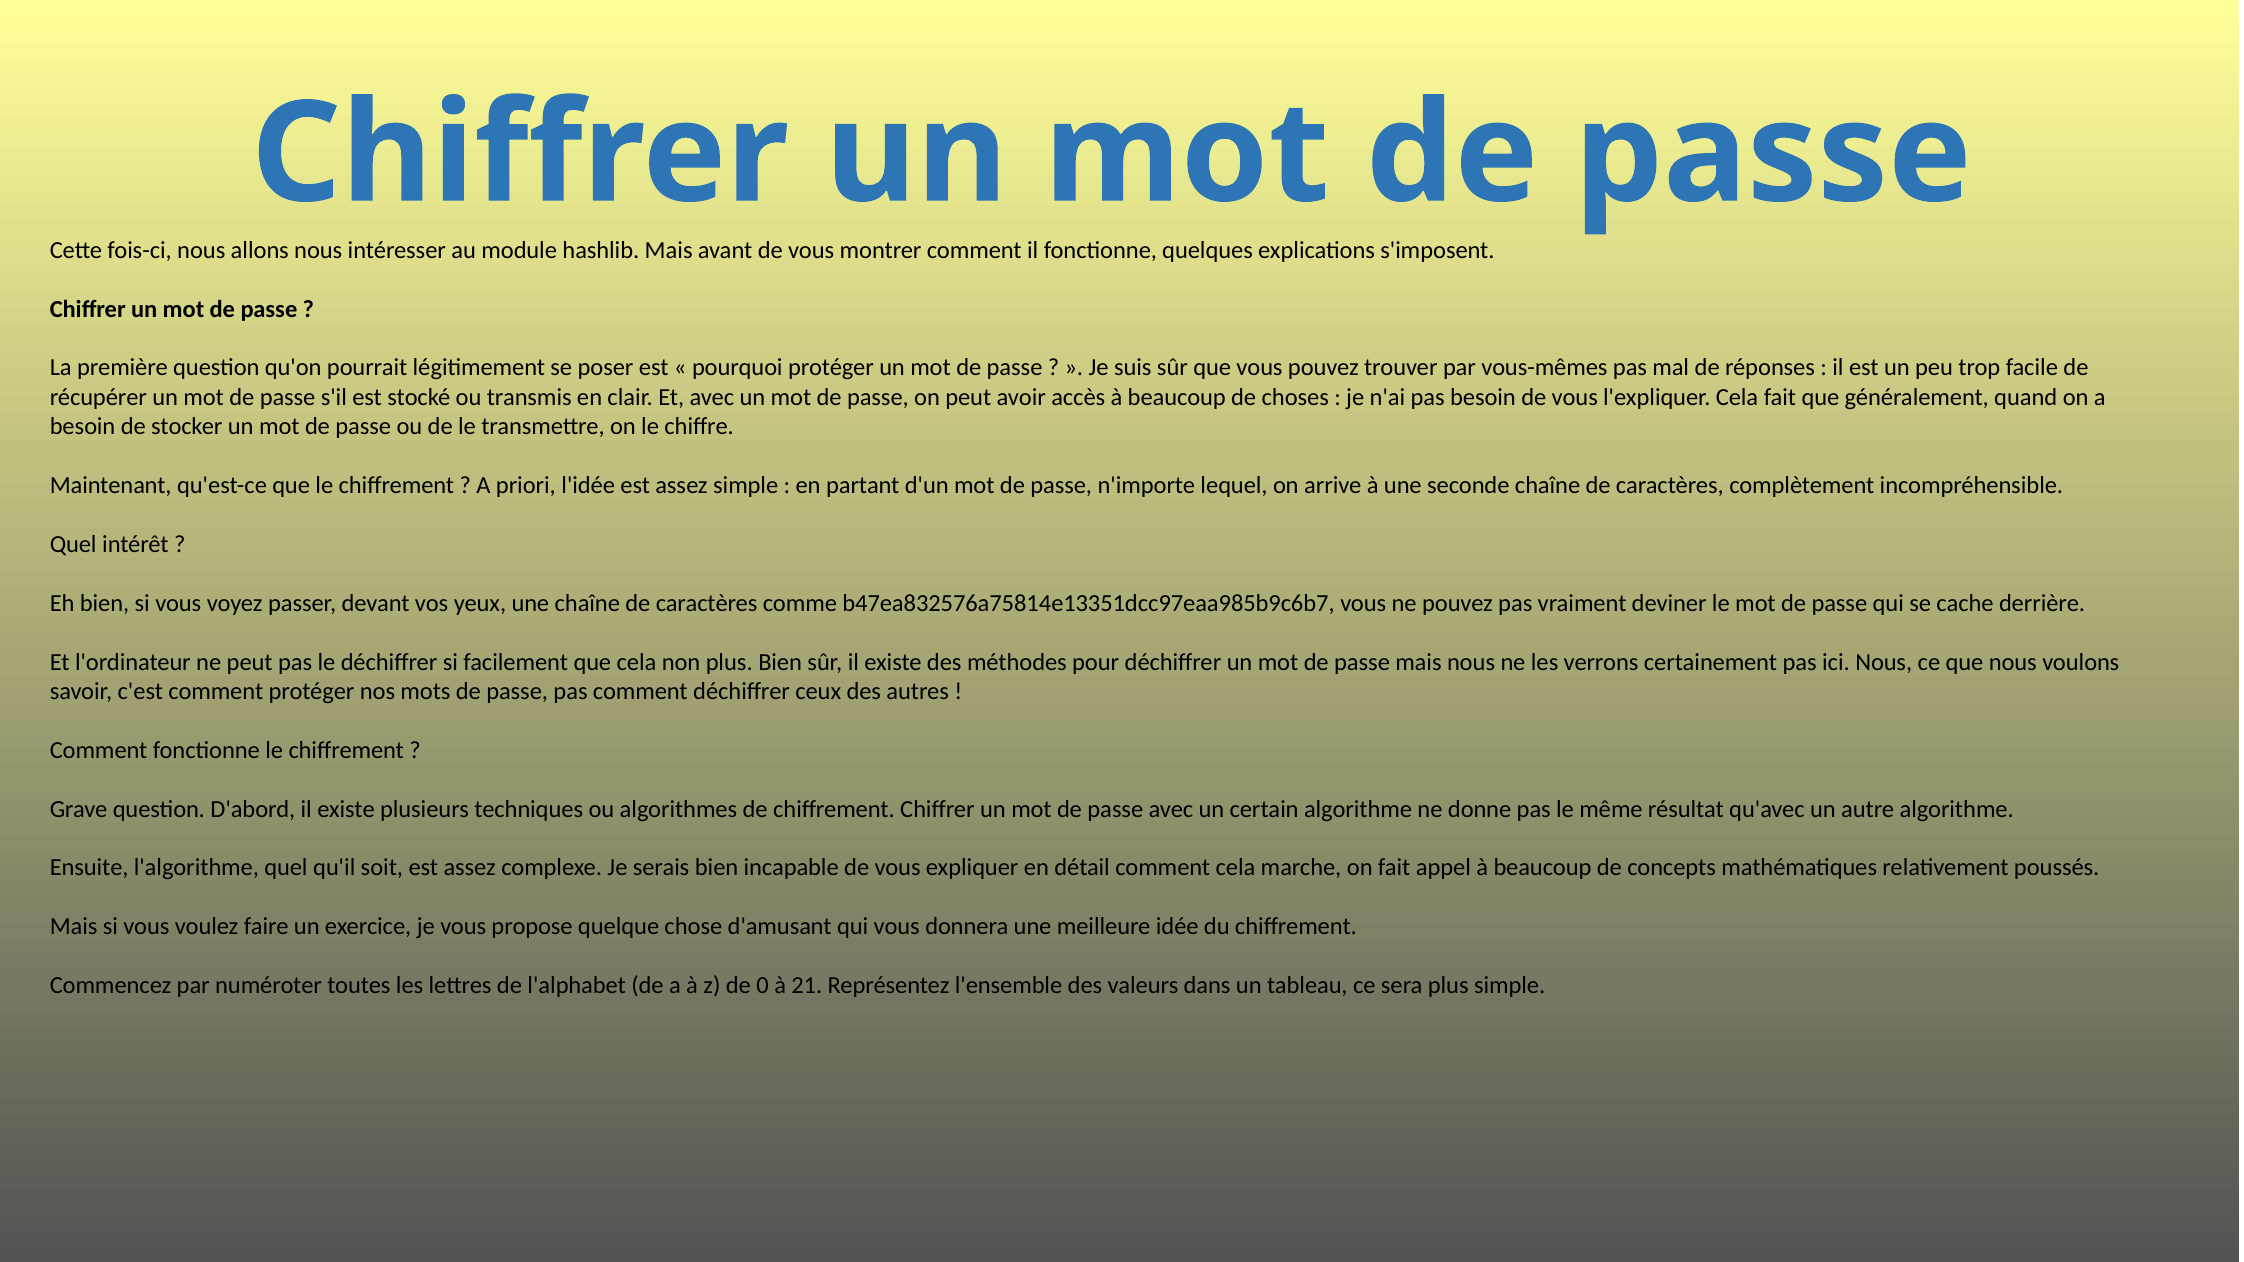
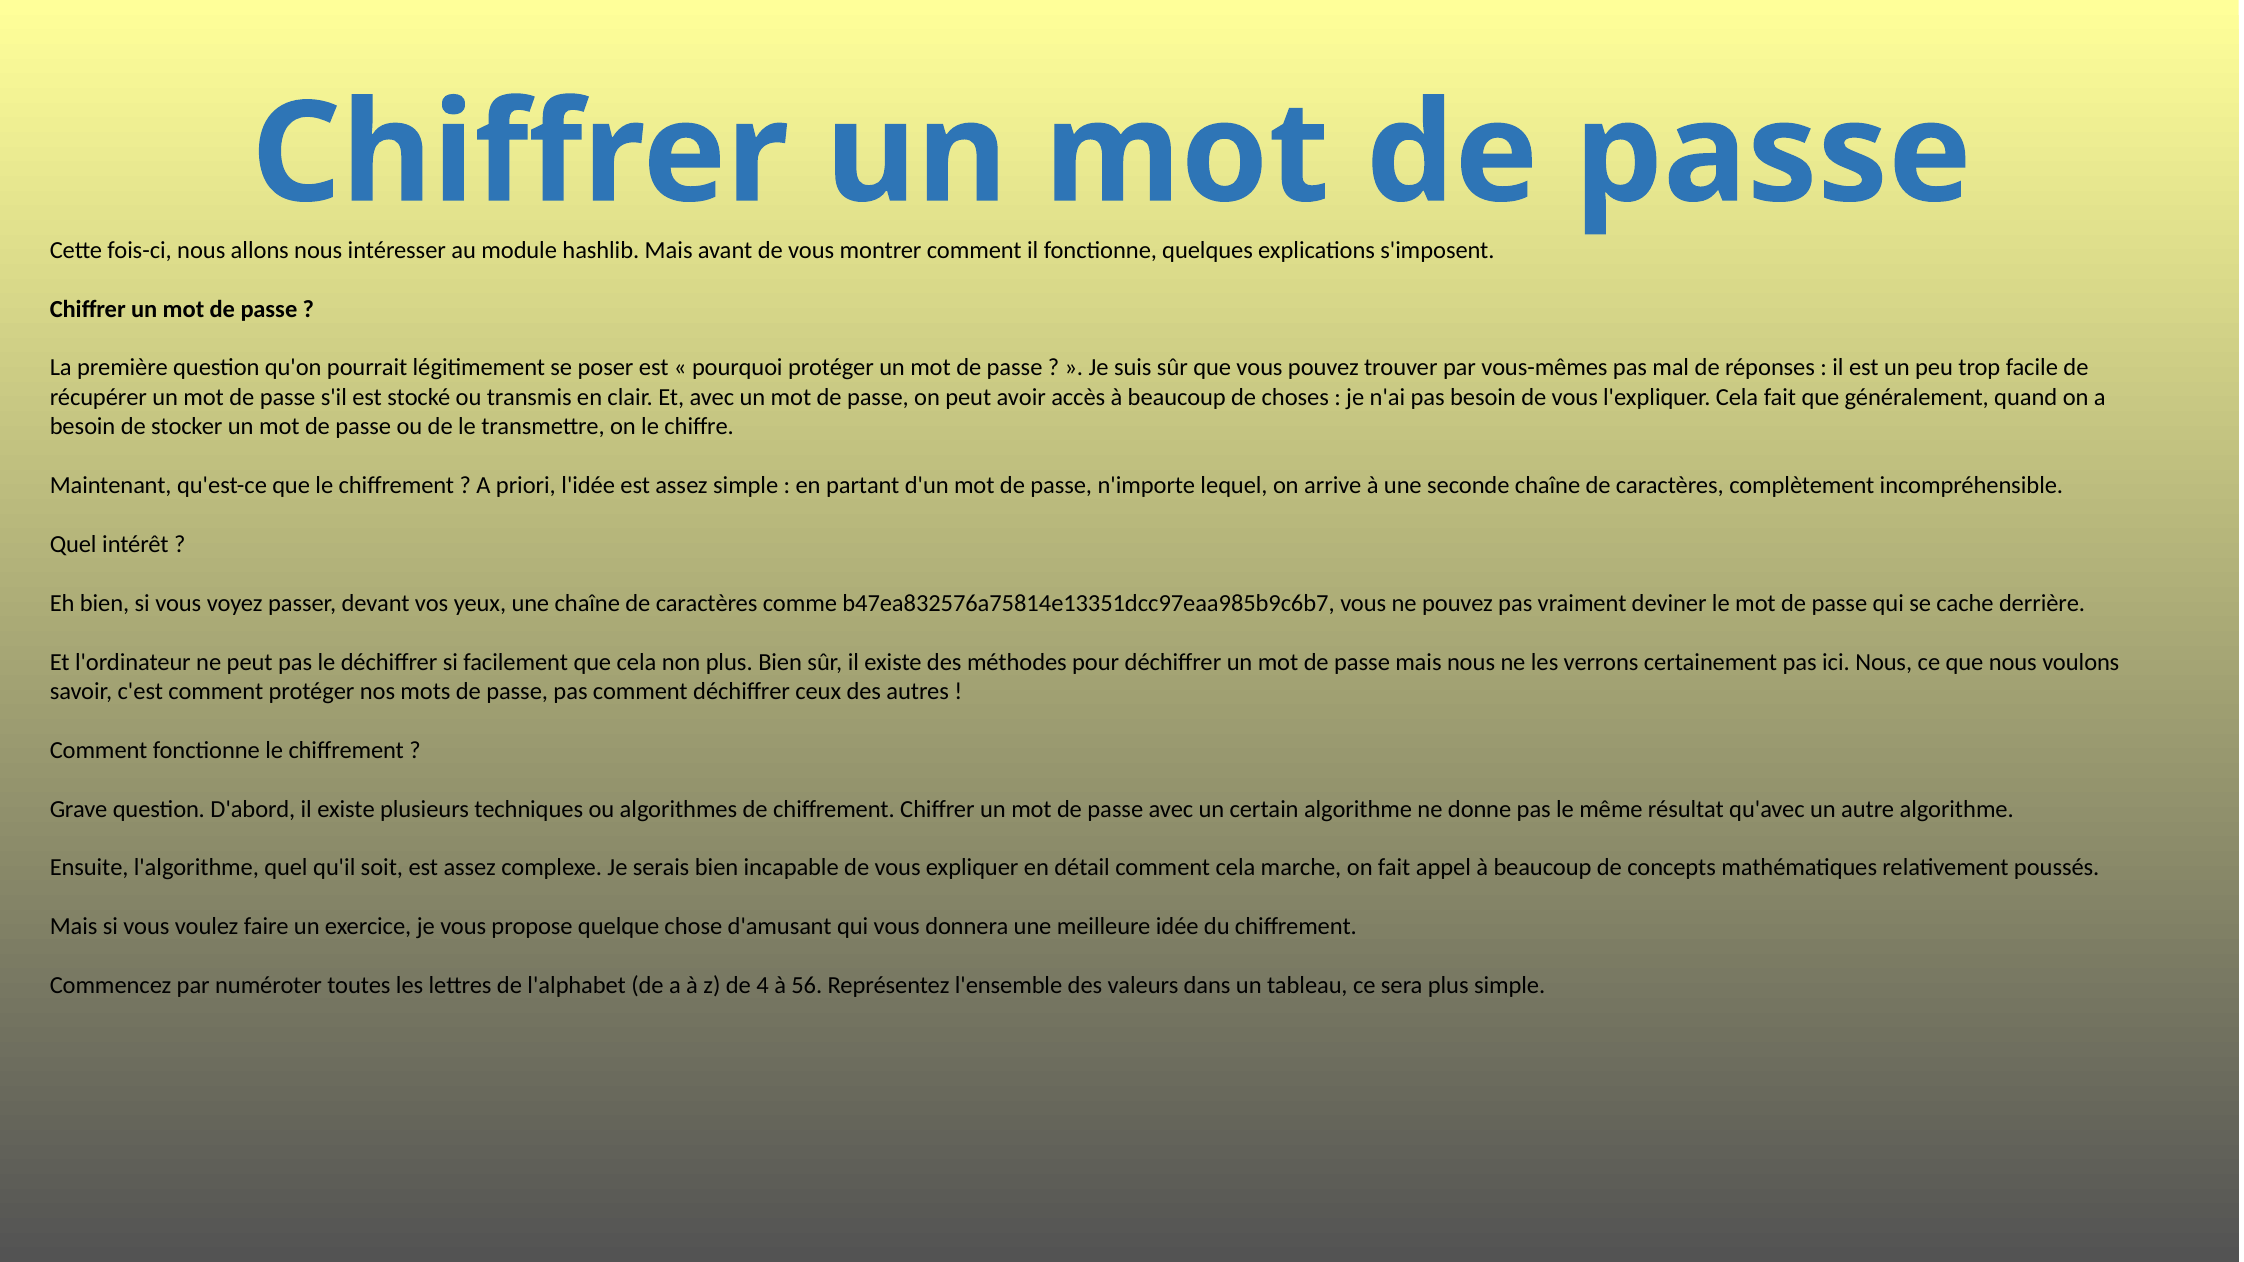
0: 0 -> 4
21: 21 -> 56
